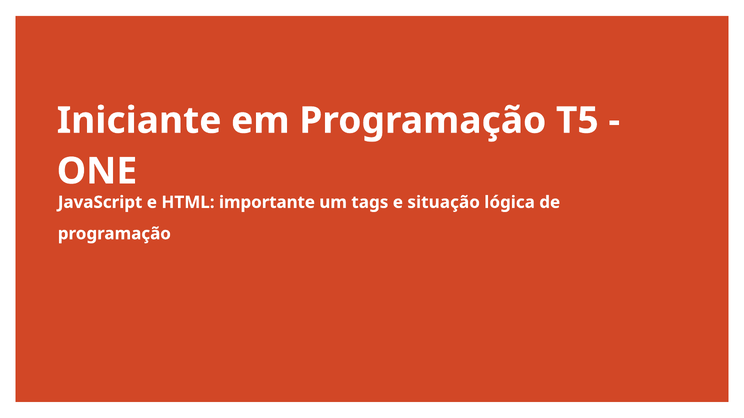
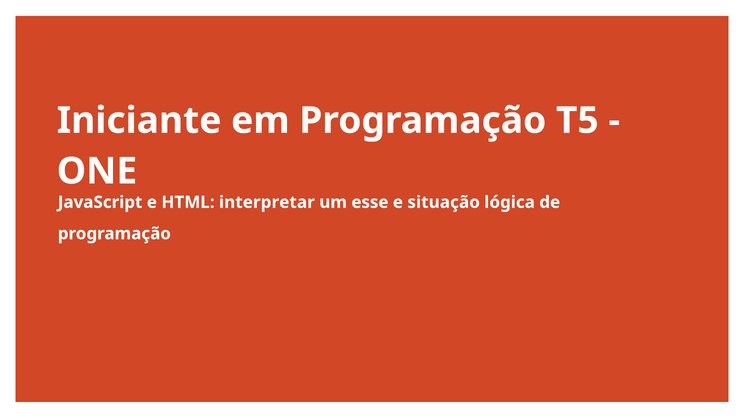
importante: importante -> interpretar
tags: tags -> esse
